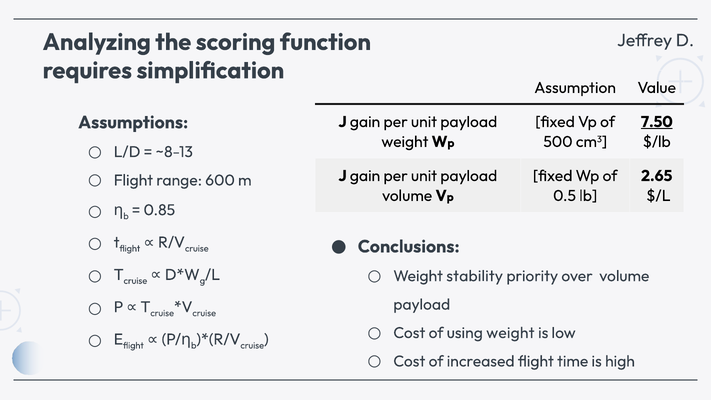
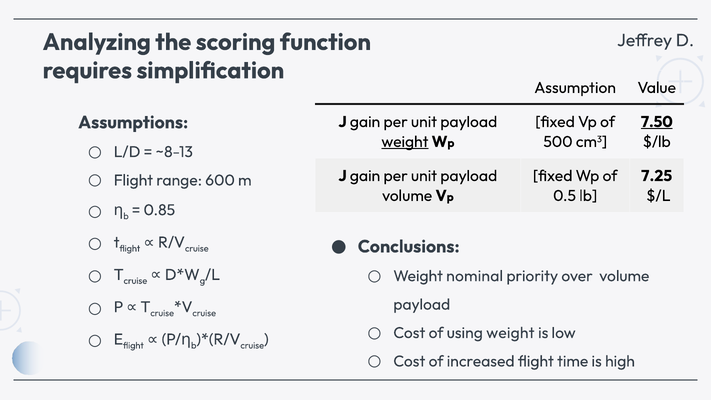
weight at (405, 142) underline: none -> present
2.65: 2.65 -> 7.25
stability: stability -> nominal
